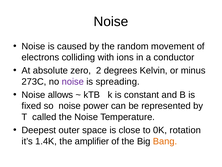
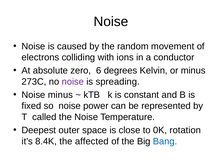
2: 2 -> 6
Noise allows: allows -> minus
1.4K: 1.4K -> 8.4K
amplifier: amplifier -> affected
Bang colour: orange -> blue
